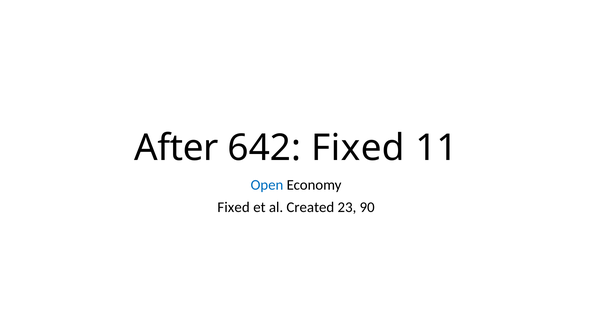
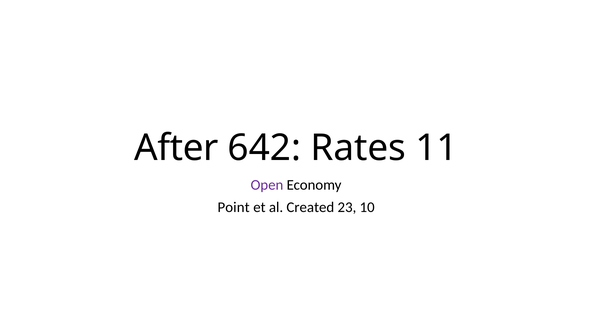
642 Fixed: Fixed -> Rates
Open colour: blue -> purple
Fixed at (234, 207): Fixed -> Point
90: 90 -> 10
